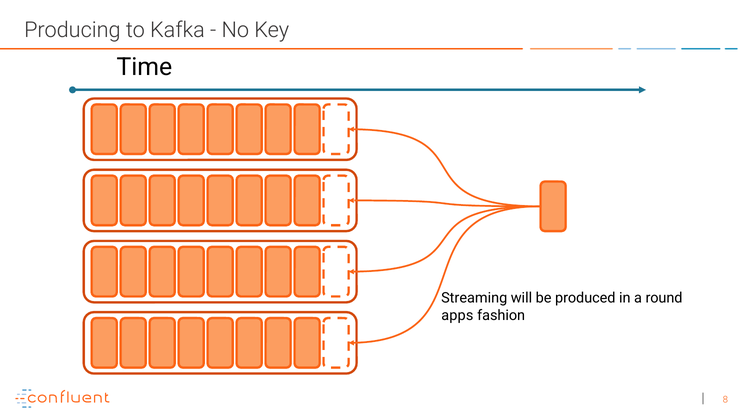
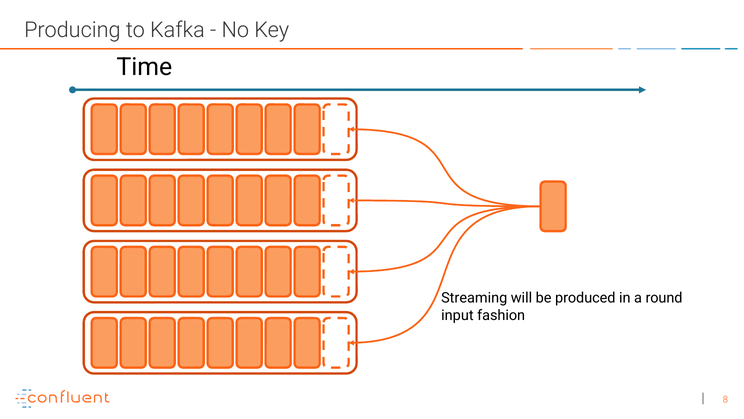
apps: apps -> input
